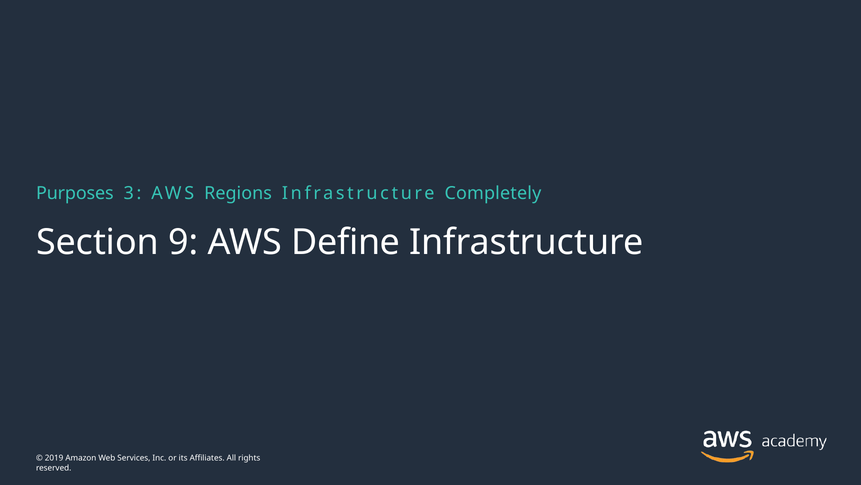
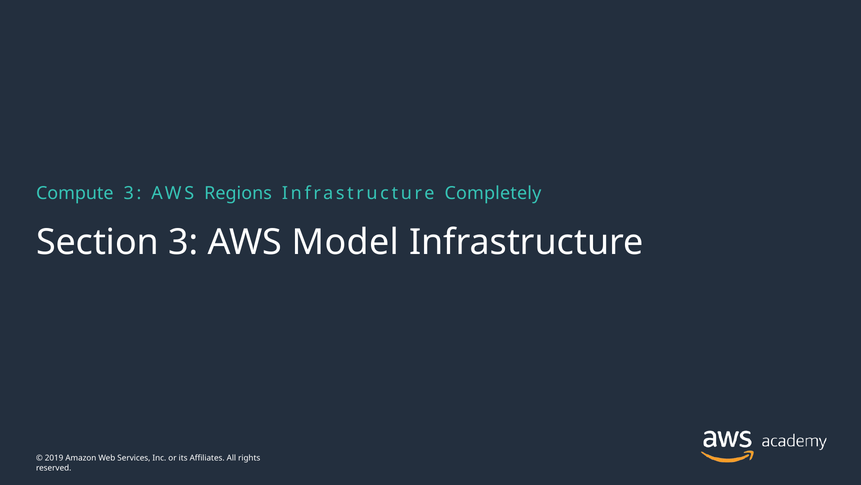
Purposes: Purposes -> Compute
Section 9: 9 -> 3
Define: Define -> Model
